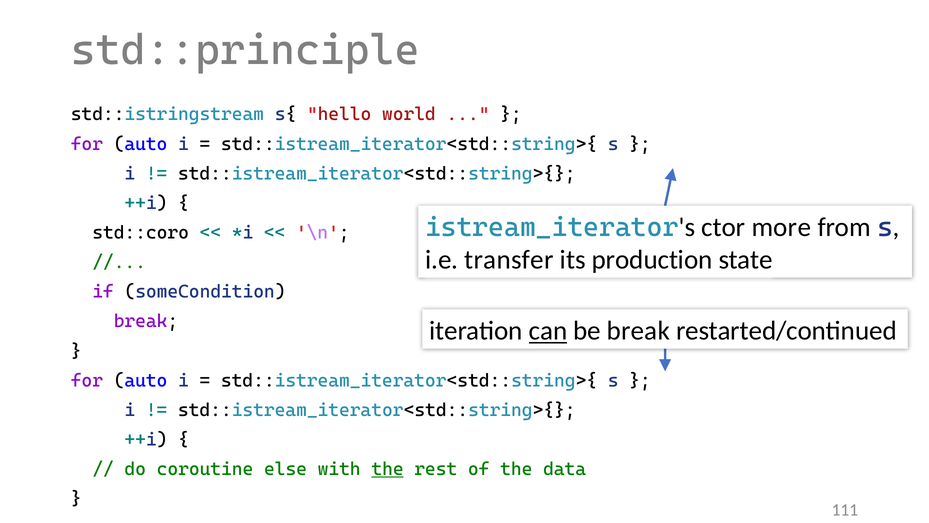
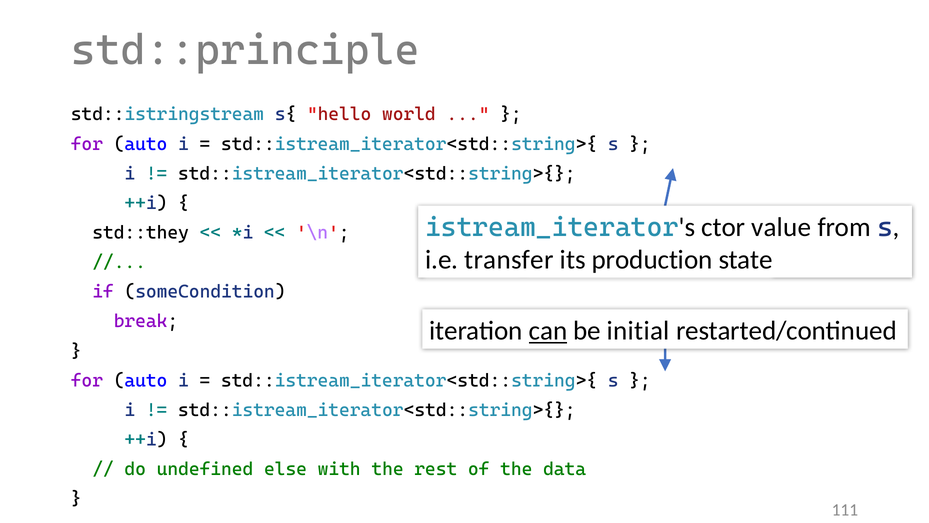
more: more -> value
std::coro: std::coro -> std::they
be break: break -> initial
coroutine: coroutine -> undefined
the at (388, 469) underline: present -> none
